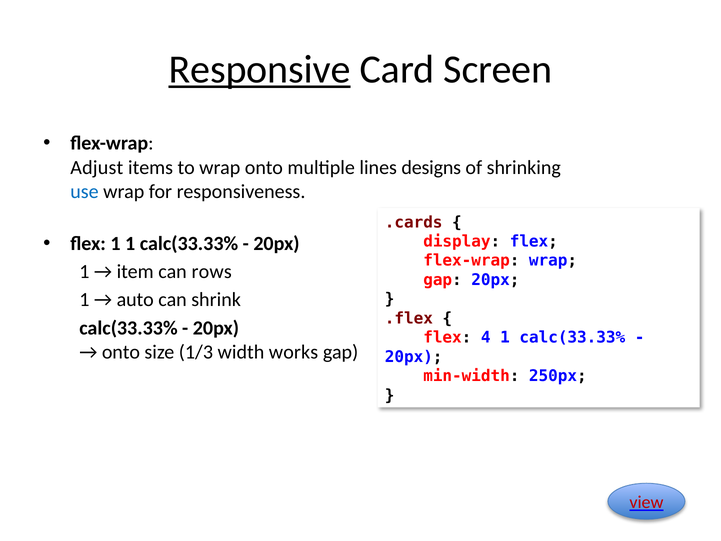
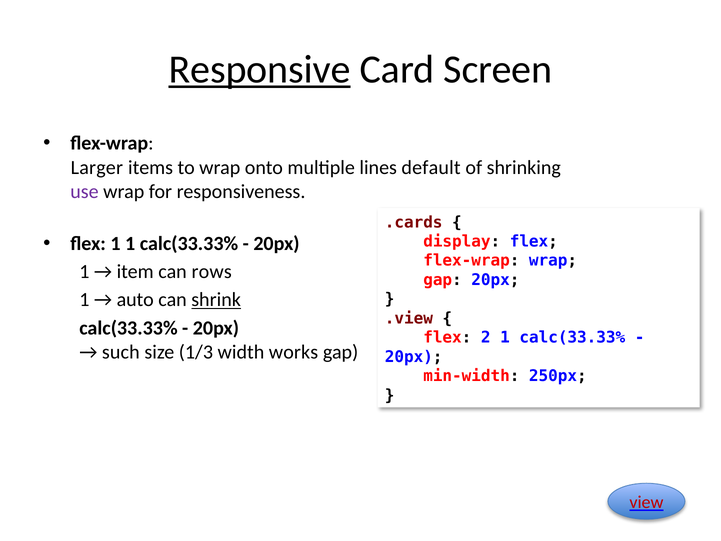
Adjust: Adjust -> Larger
designs: designs -> default
use colour: blue -> purple
shrink underline: none -> present
.flex: .flex -> .view
4: 4 -> 2
onto at (121, 352): onto -> such
